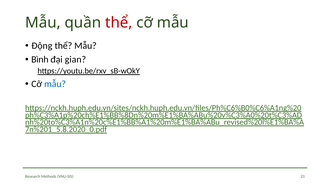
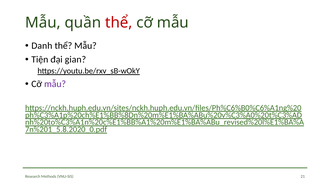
Động: Động -> Danh
Bình: Bình -> Tiện
mẫu at (55, 84) colour: blue -> purple
